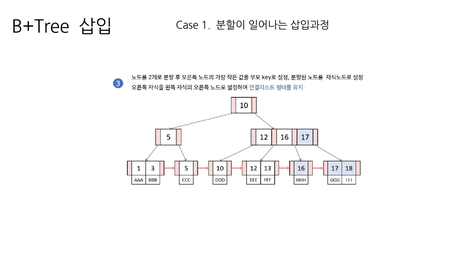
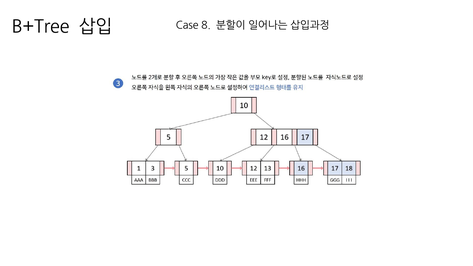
1: 1 -> 8
